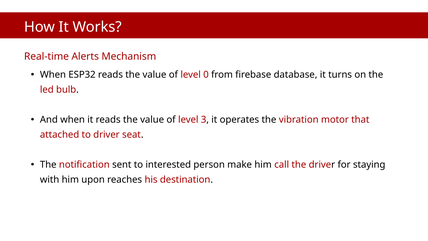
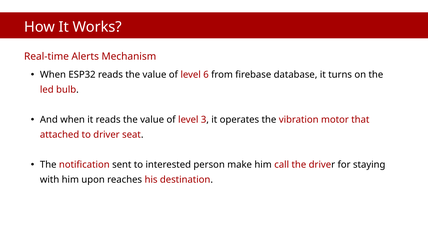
0: 0 -> 6
